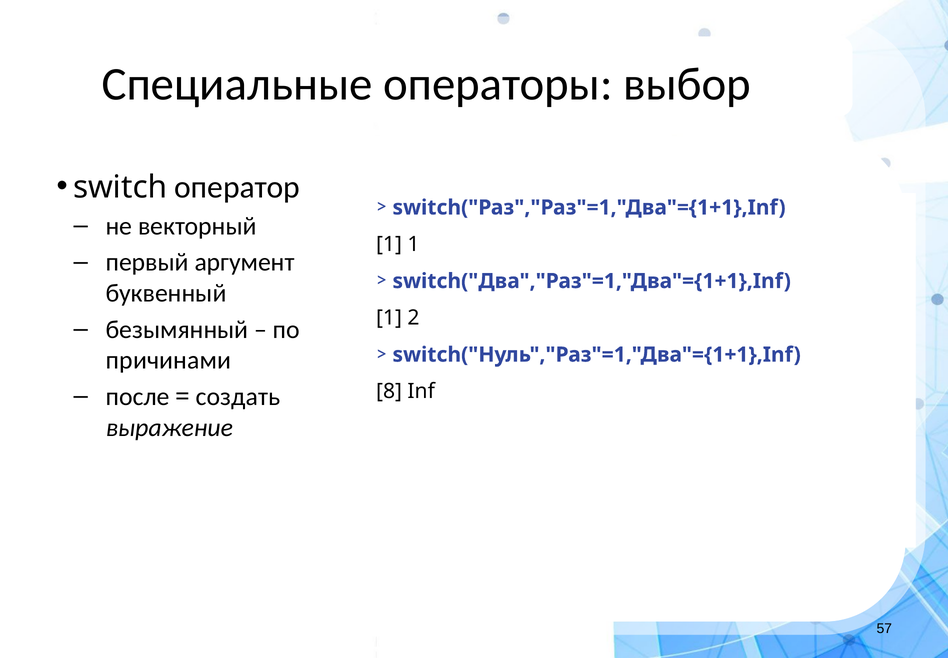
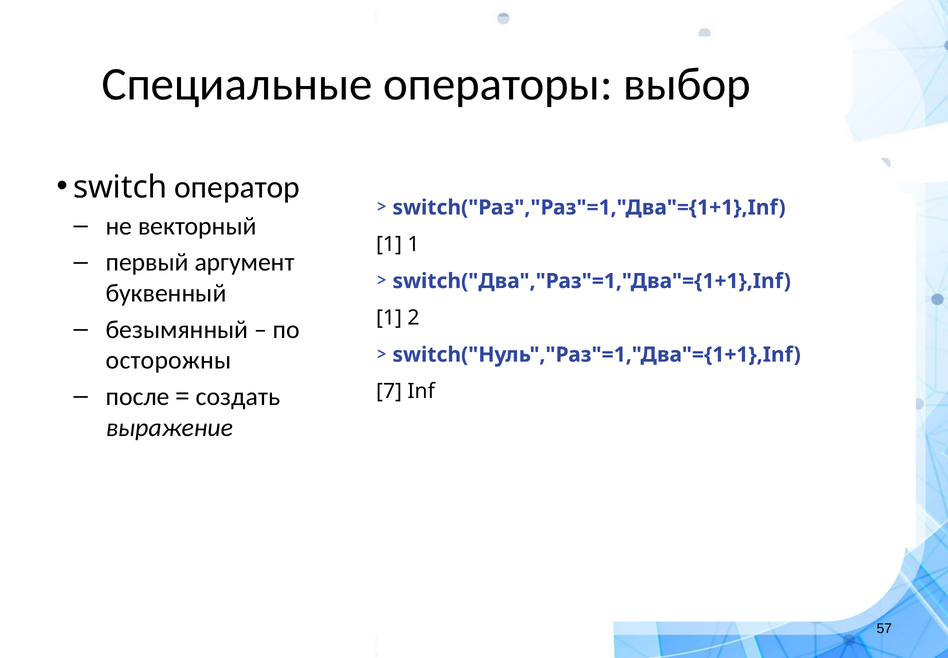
причинами: причинами -> осторожны
8: 8 -> 7
